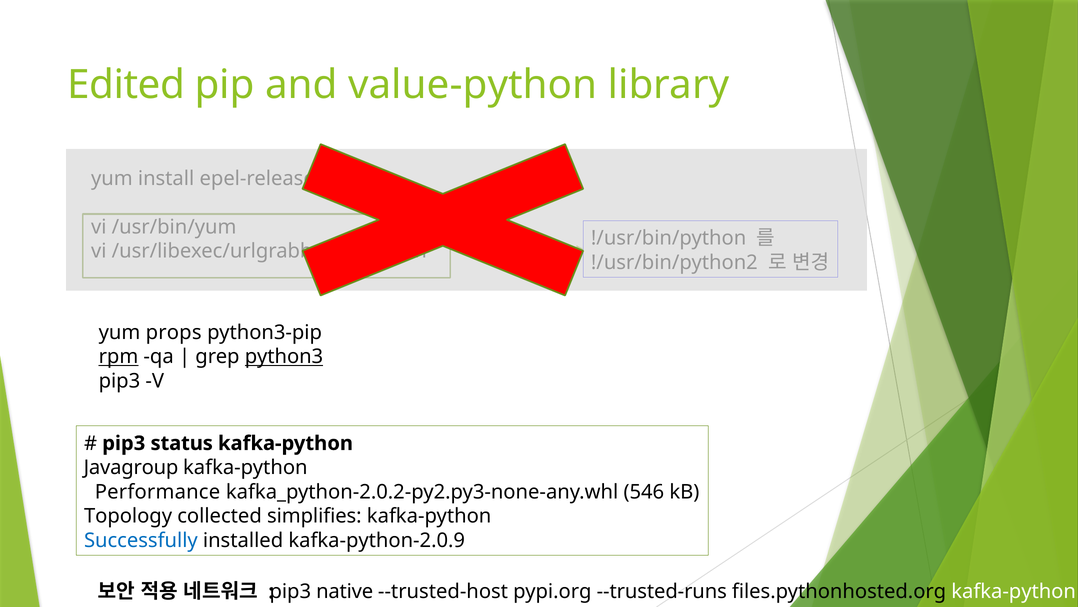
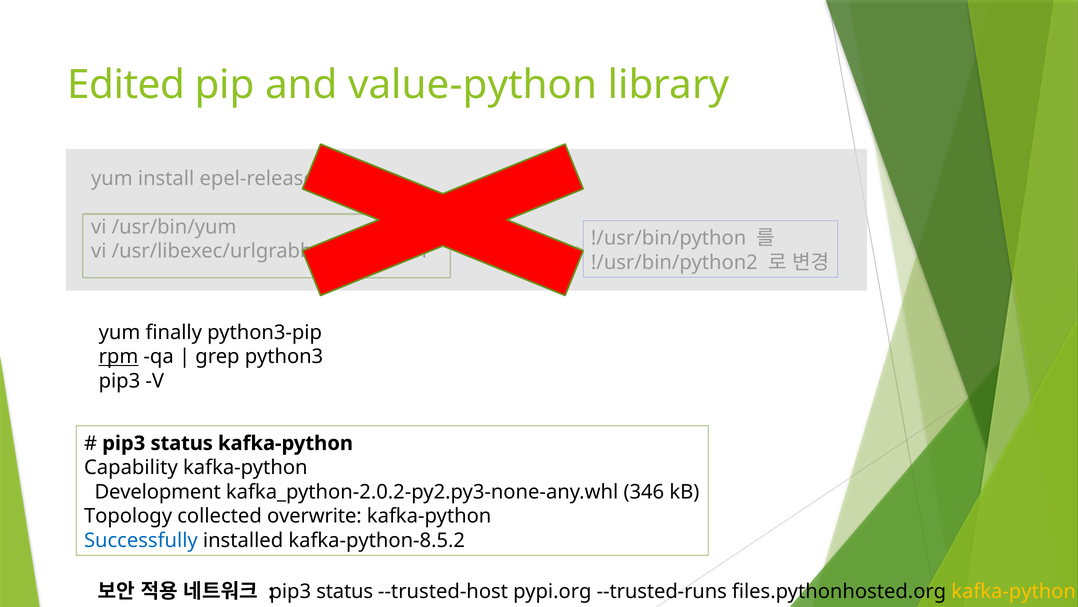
props: props -> finally
python3 underline: present -> none
Javagroup: Javagroup -> Capability
Performance: Performance -> Development
546: 546 -> 346
simplifies: simplifies -> overwrite
kafka-python-2.0.9: kafka-python-2.0.9 -> kafka-python-8.5.2
native at (345, 591): native -> status
kafka-python at (1014, 591) colour: white -> yellow
